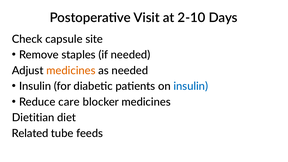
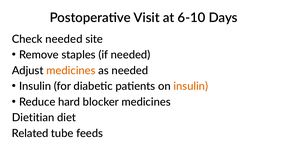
2-10: 2-10 -> 6-10
Check capsule: capsule -> needed
insulin at (191, 86) colour: blue -> orange
care: care -> hard
